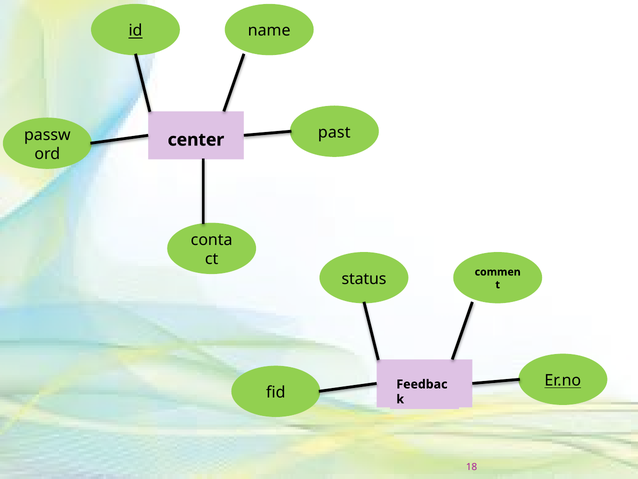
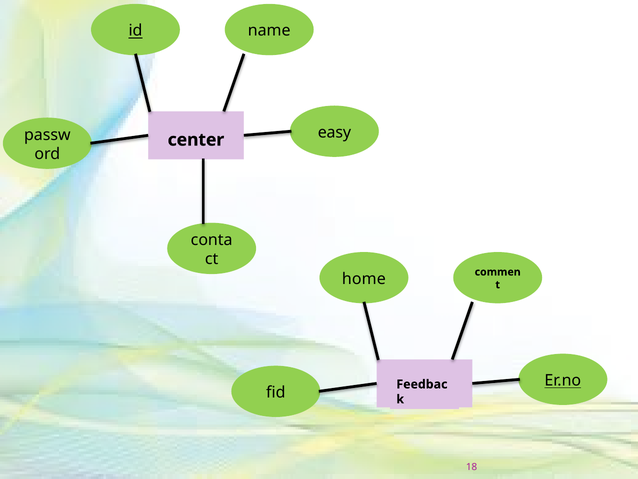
past: past -> easy
status: status -> home
